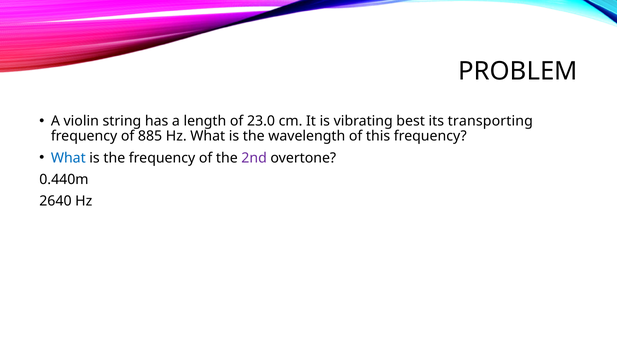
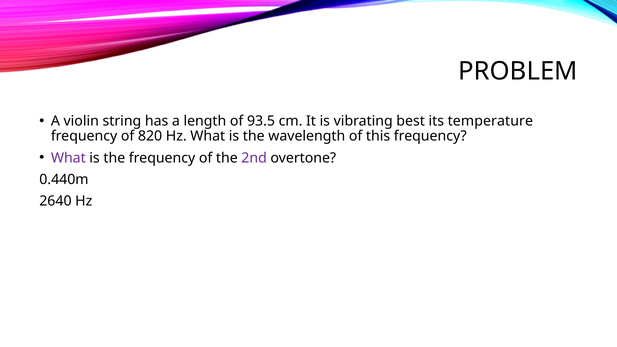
23.0: 23.0 -> 93.5
transporting: transporting -> temperature
885: 885 -> 820
What at (68, 158) colour: blue -> purple
